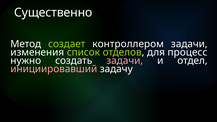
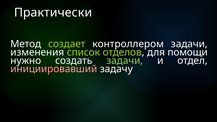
Существенно: Существенно -> Практически
процесс: процесс -> помощи
задачи at (125, 61) colour: pink -> light green
